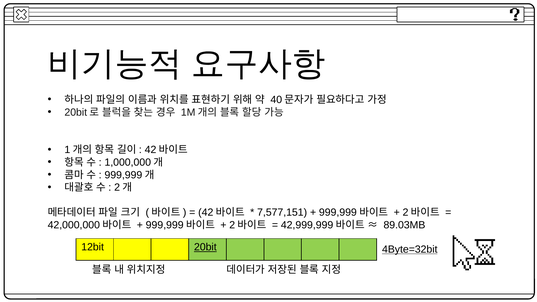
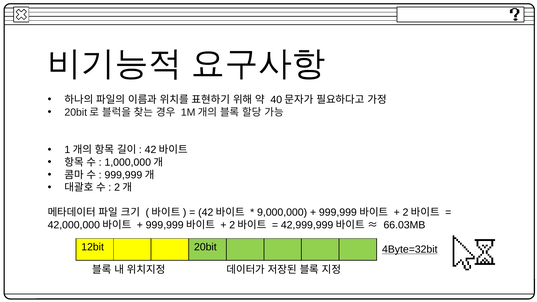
7,577,151: 7,577,151 -> 9,000,000
89.03MB: 89.03MB -> 66.03MB
20bit underline: present -> none
